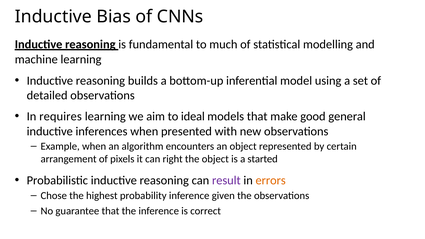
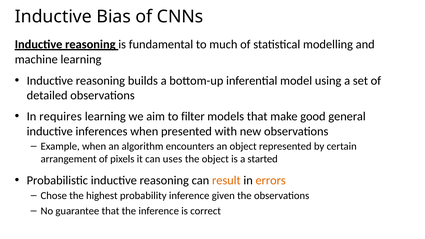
ideal: ideal -> filter
right: right -> uses
result colour: purple -> orange
